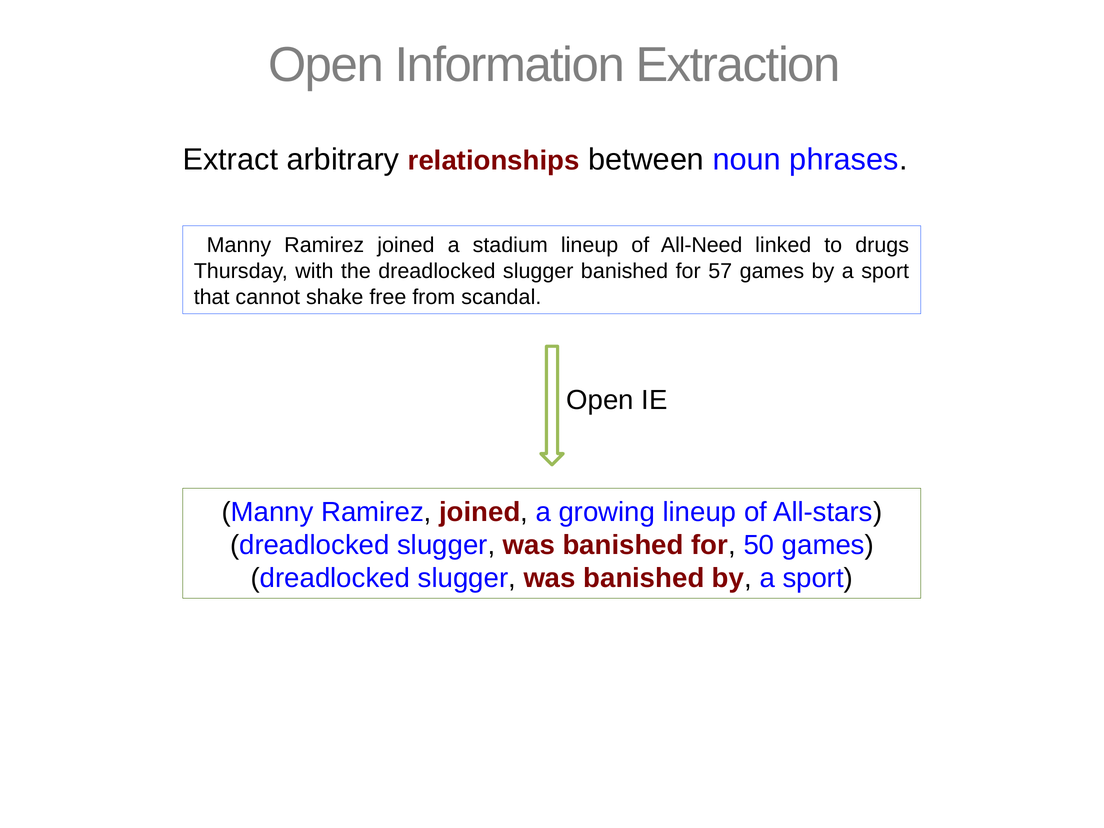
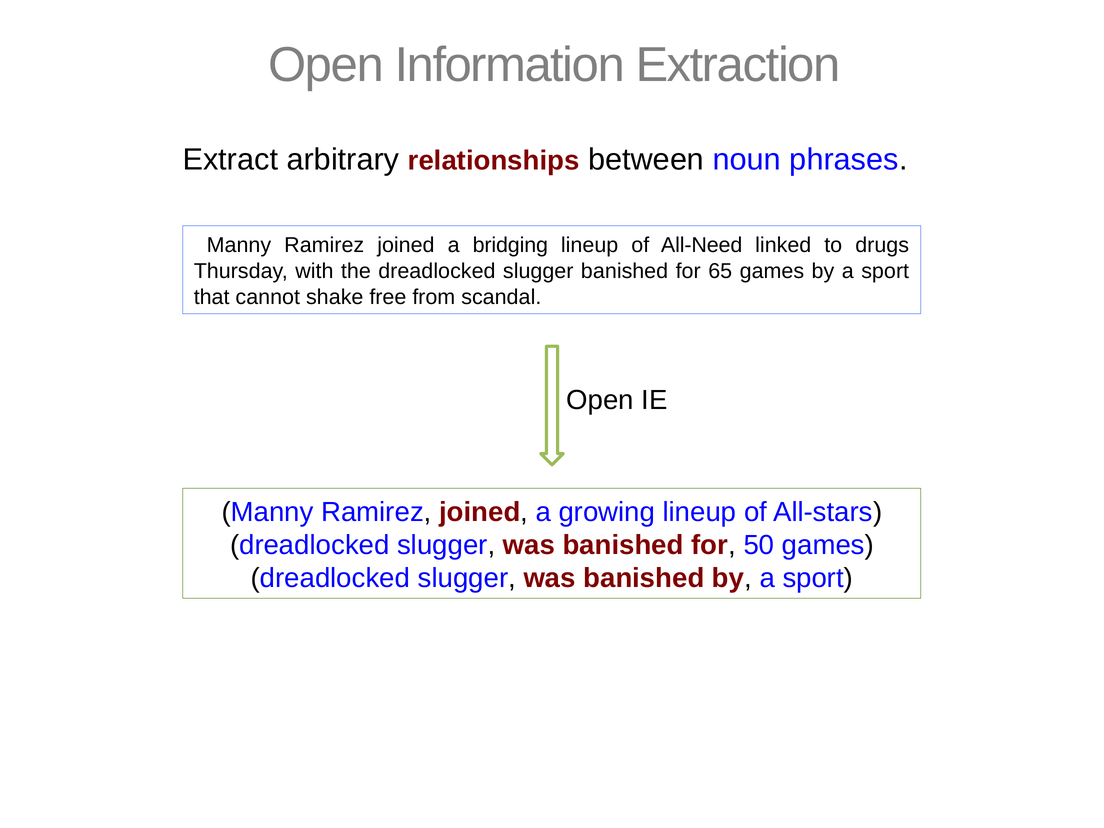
stadium: stadium -> bridging
57: 57 -> 65
